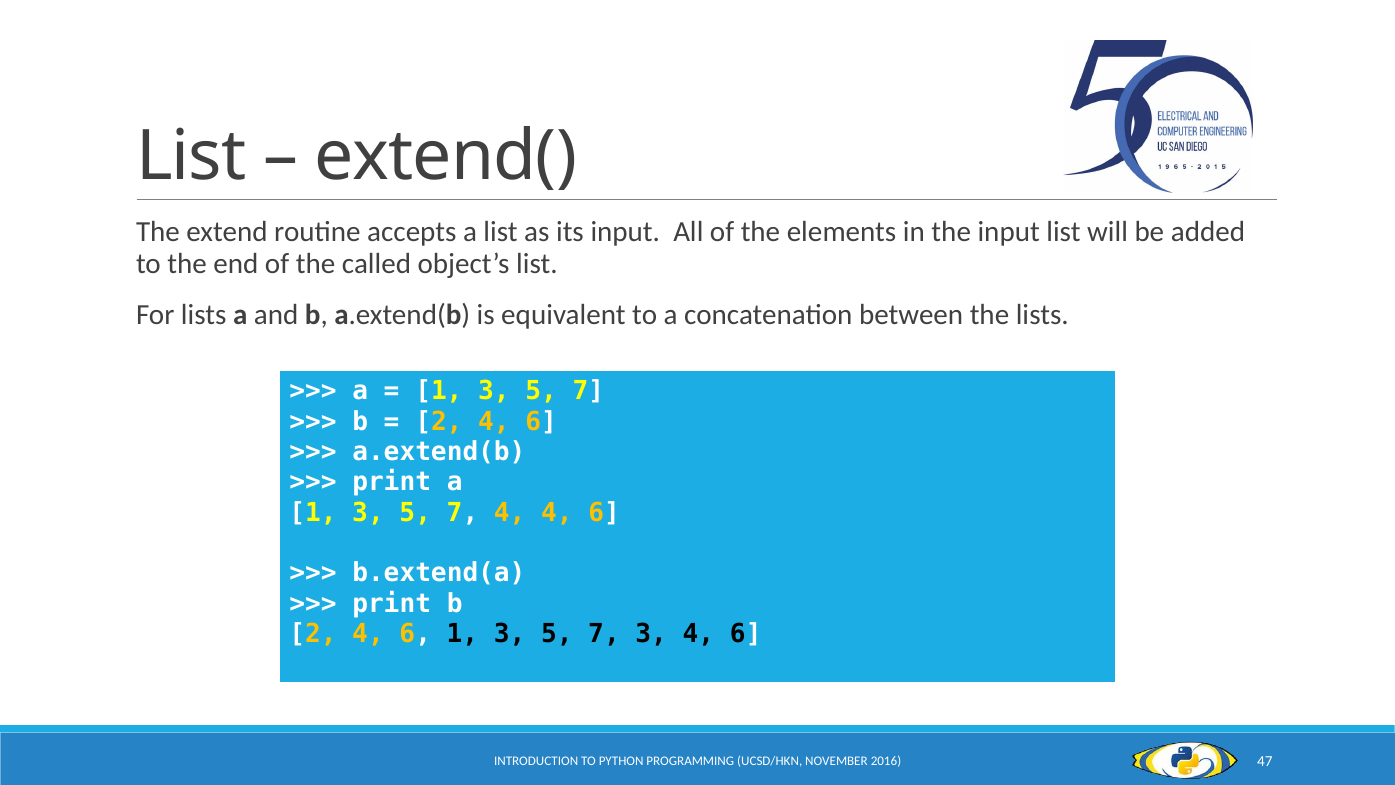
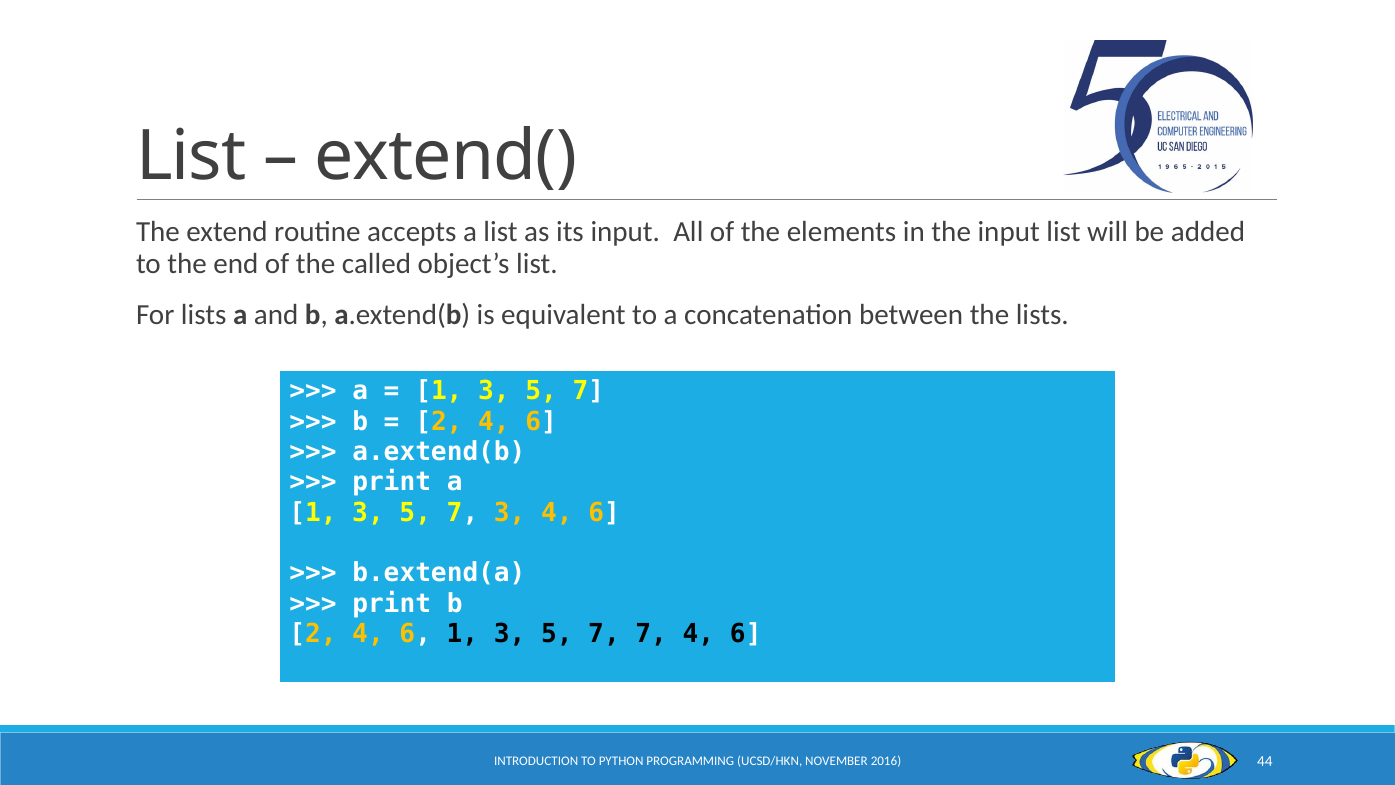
7 4: 4 -> 3
7 3: 3 -> 7
47: 47 -> 44
